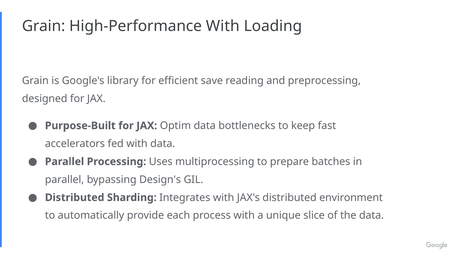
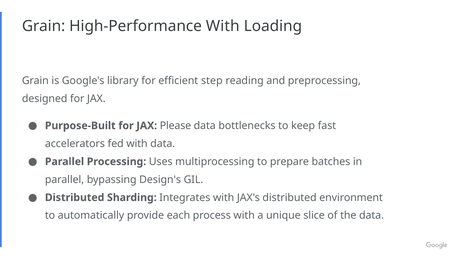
save: save -> step
Optim: Optim -> Please
